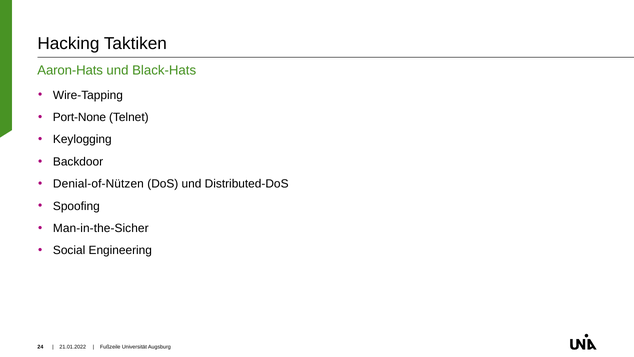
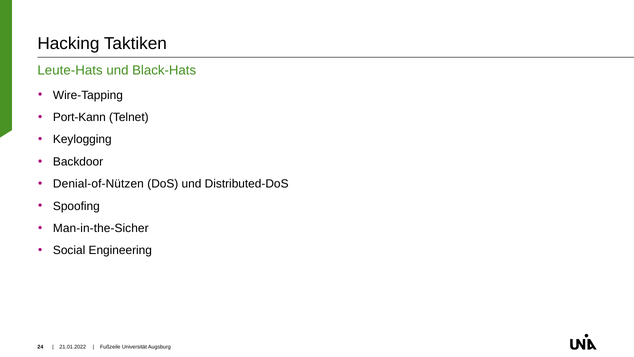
Aaron-Hats: Aaron-Hats -> Leute-Hats
Port-None: Port-None -> Port-Kann
